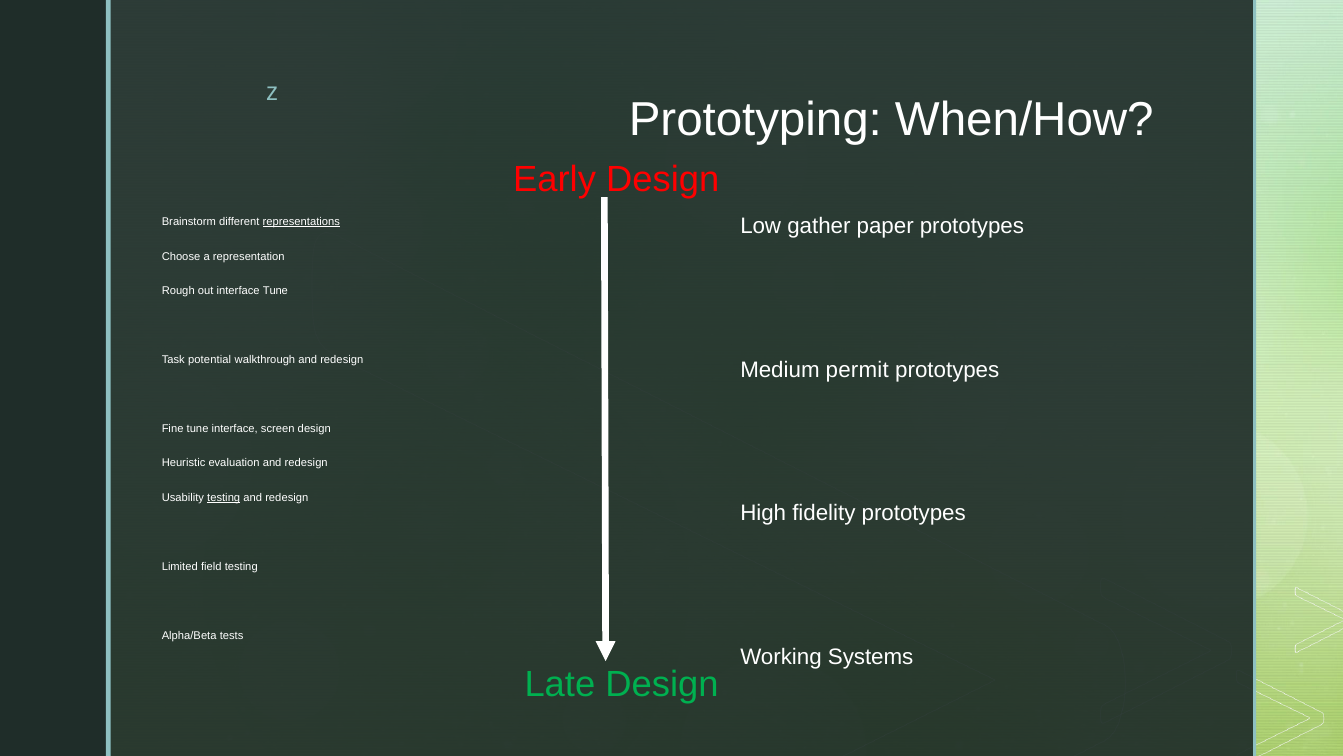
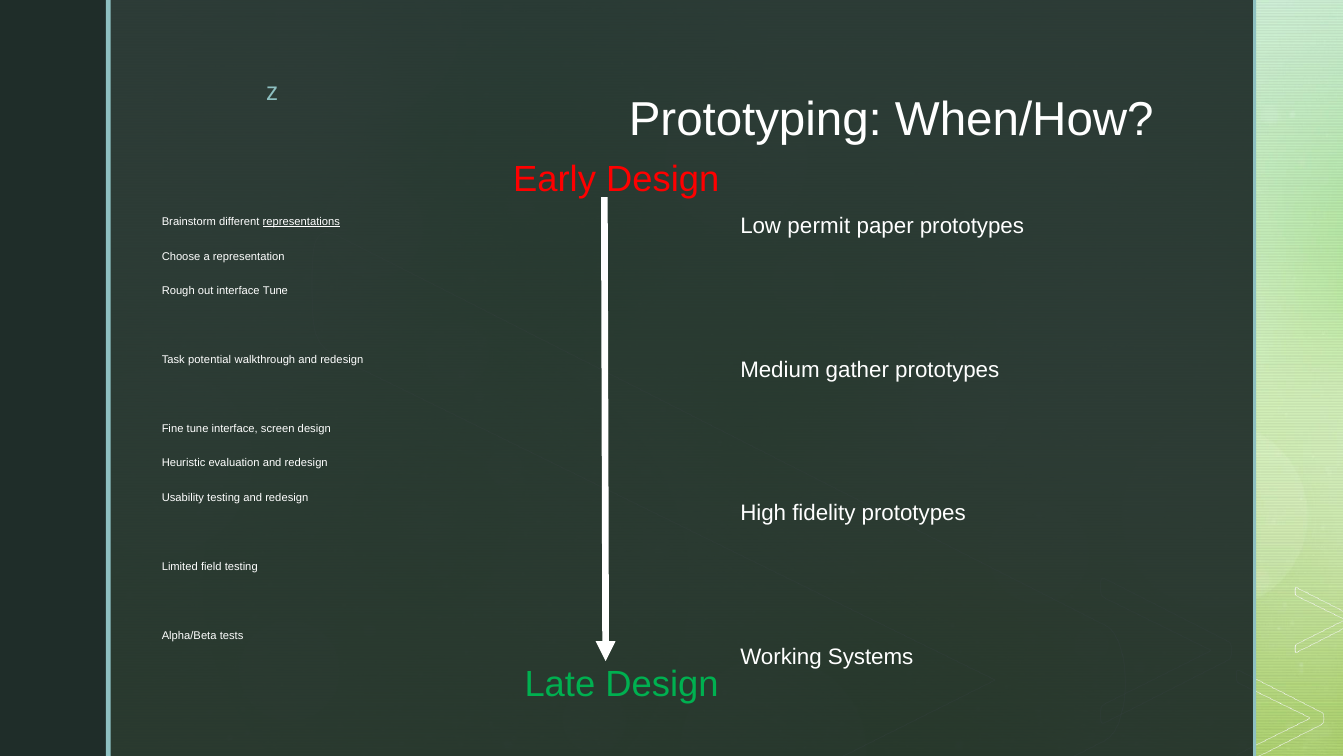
gather: gather -> permit
permit: permit -> gather
testing at (224, 497) underline: present -> none
